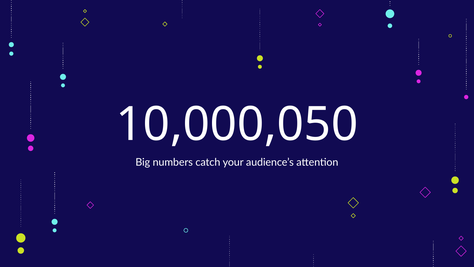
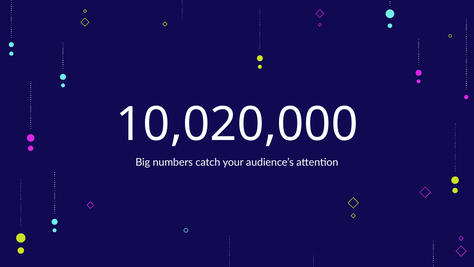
10,000,050: 10,000,050 -> 10,020,000
